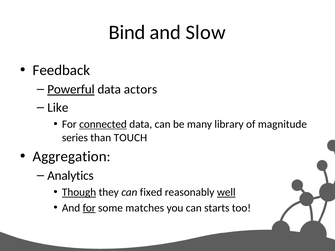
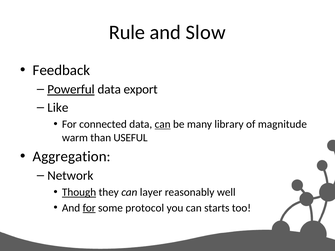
Bind: Bind -> Rule
actors: actors -> export
connected underline: present -> none
can at (163, 124) underline: none -> present
series: series -> warm
TOUCH: TOUCH -> USEFUL
Analytics: Analytics -> Network
fixed: fixed -> layer
well underline: present -> none
matches: matches -> protocol
